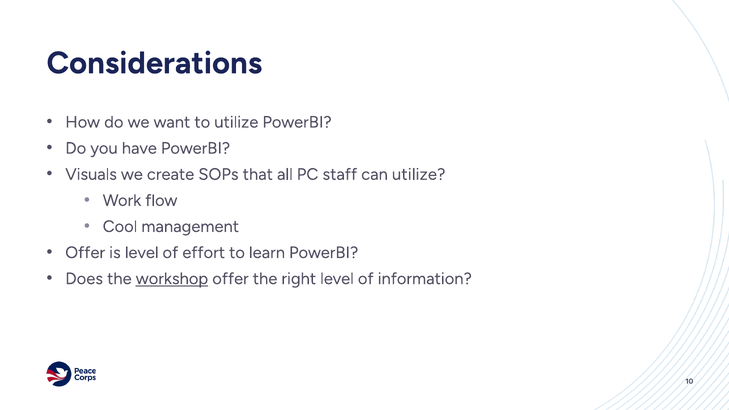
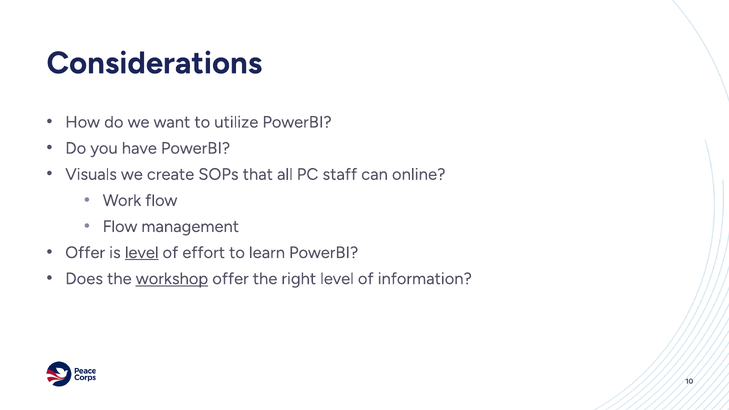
can utilize: utilize -> online
Cool at (120, 227): Cool -> Flow
level at (142, 253) underline: none -> present
